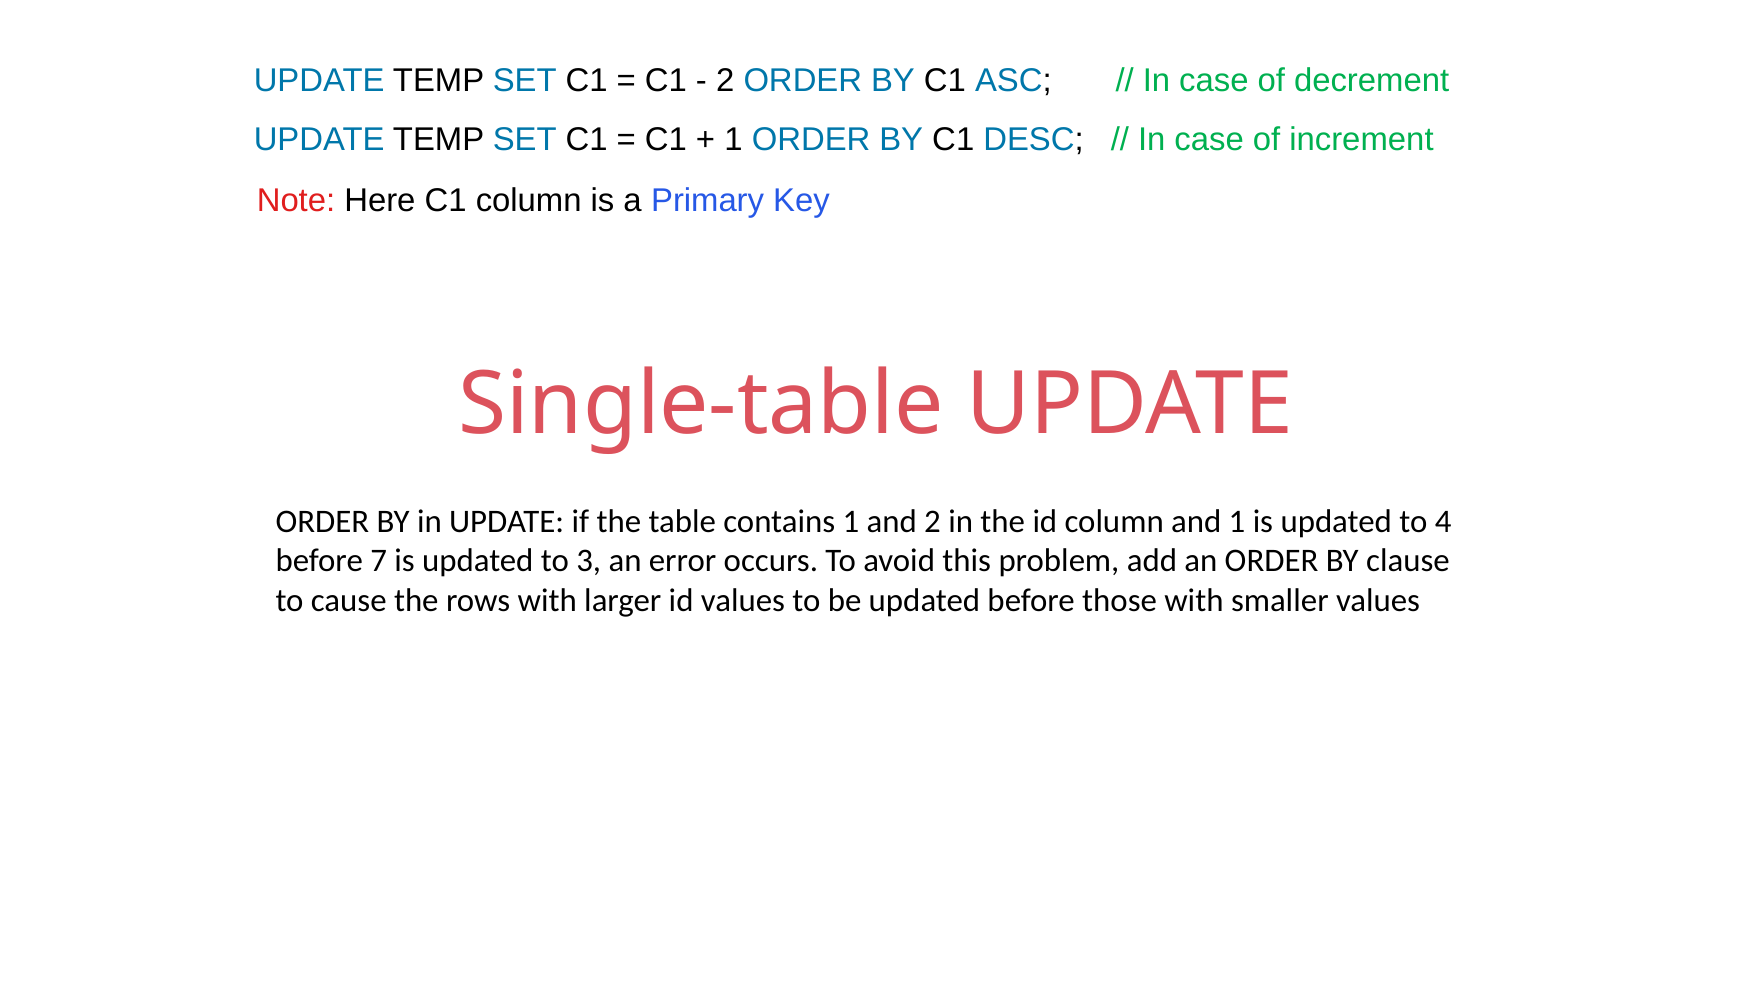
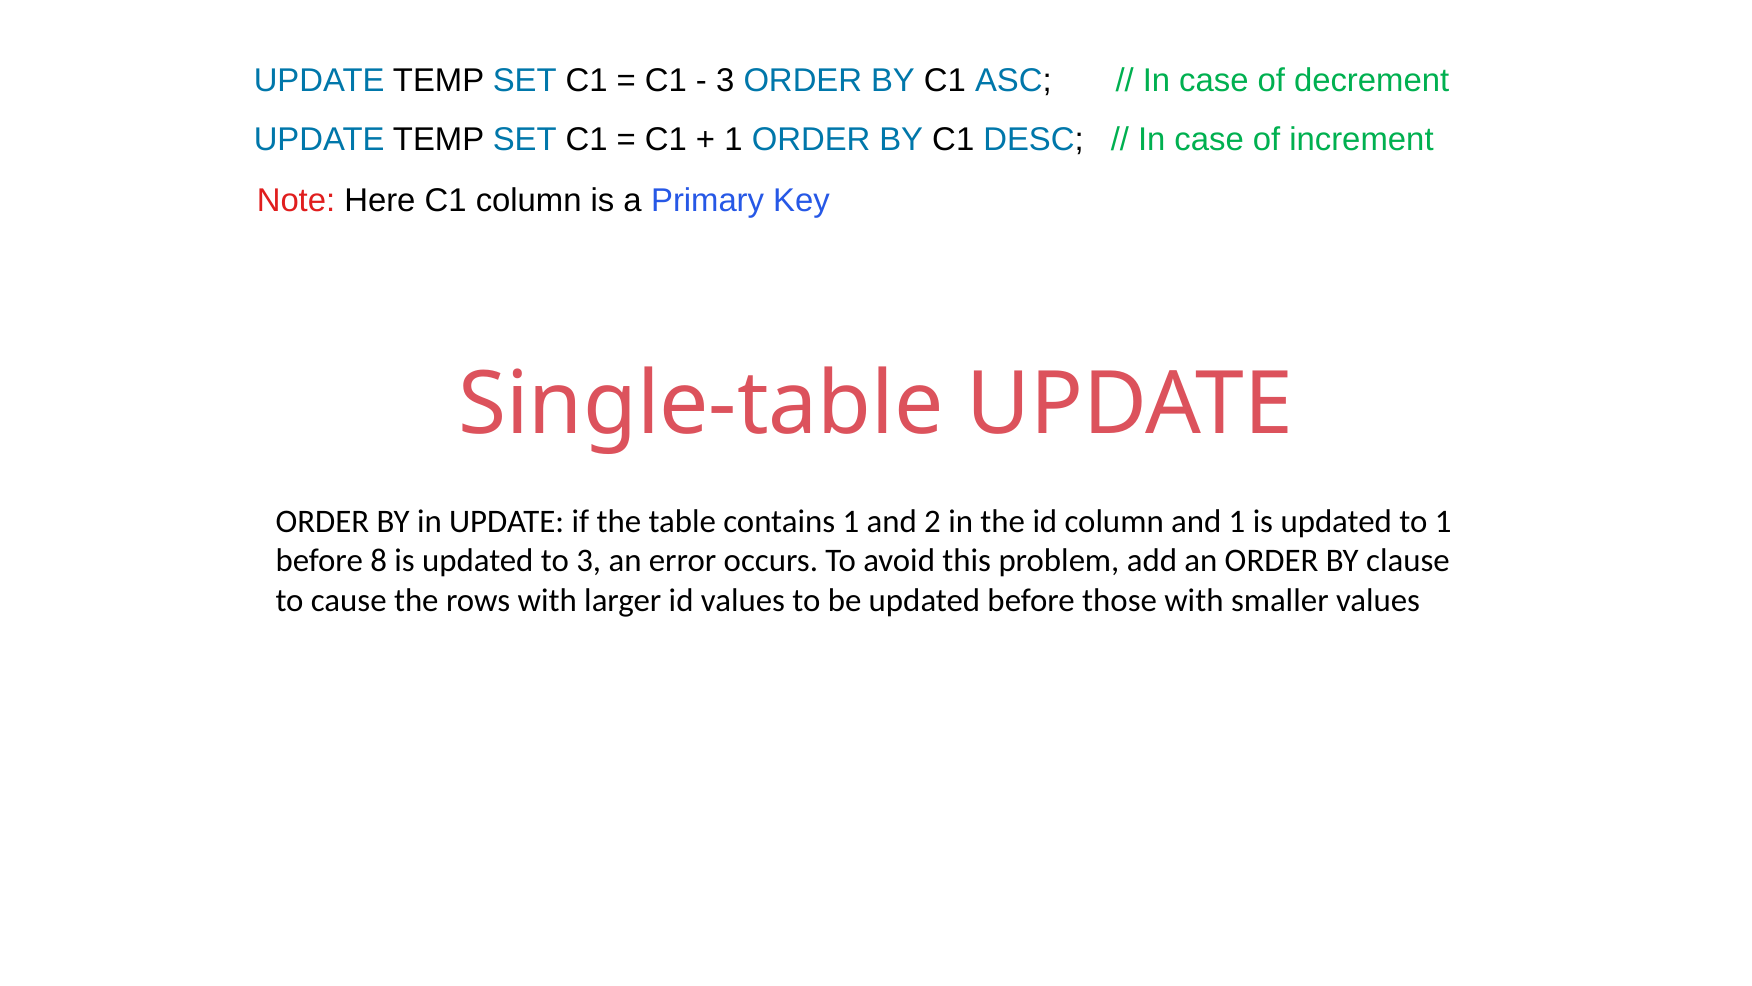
2 at (725, 81): 2 -> 3
to 4: 4 -> 1
7: 7 -> 8
